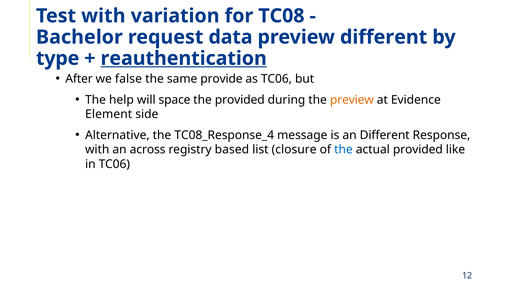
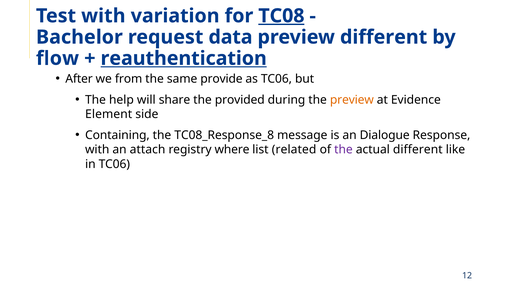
TC08 underline: none -> present
type: type -> flow
false: false -> from
space: space -> share
Alternative: Alternative -> Containing
TC08_Response_4: TC08_Response_4 -> TC08_Response_8
an Different: Different -> Dialogue
across: across -> attach
based: based -> where
closure: closure -> related
the at (343, 150) colour: blue -> purple
actual provided: provided -> different
